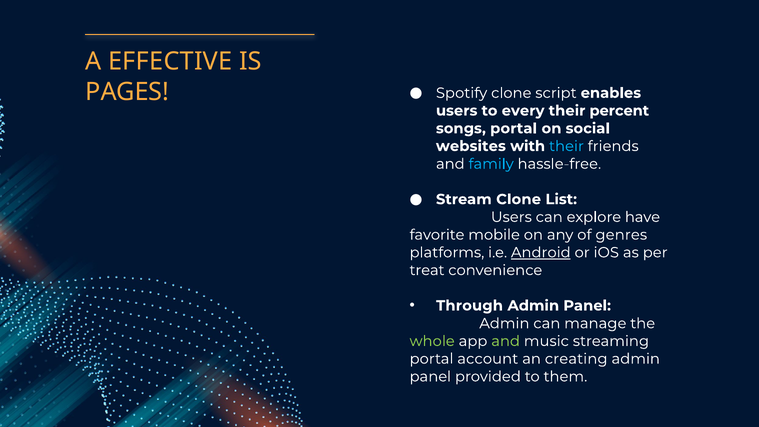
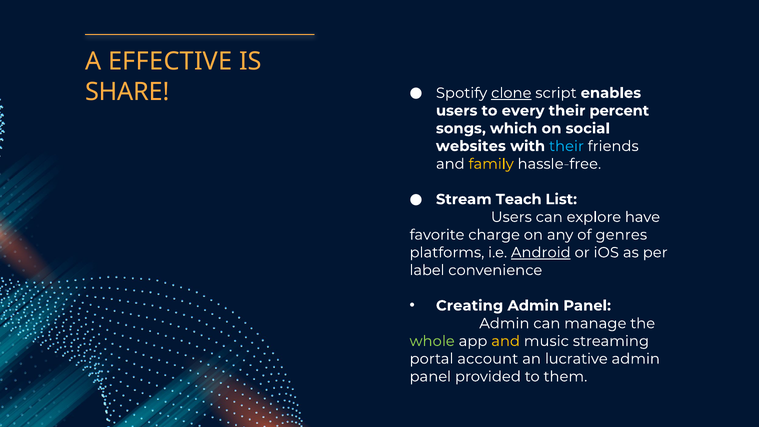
PAGES: PAGES -> SHARE
clone at (511, 93) underline: none -> present
songs portal: portal -> which
family colour: light blue -> yellow
Stream Clone: Clone -> Teach
mobile: mobile -> charge
treat: treat -> label
Through: Through -> Creating
and at (506, 341) colour: light green -> yellow
creating: creating -> lucrative
